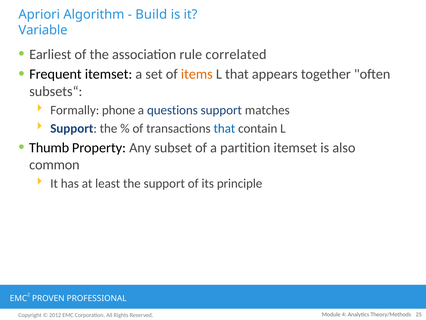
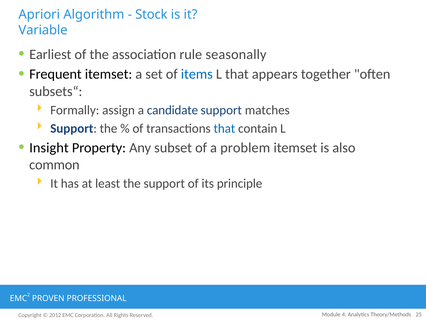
Build: Build -> Stock
correlated: correlated -> seasonally
items colour: orange -> blue
phone: phone -> assign
questions: questions -> candidate
Thumb: Thumb -> Insight
partition: partition -> problem
